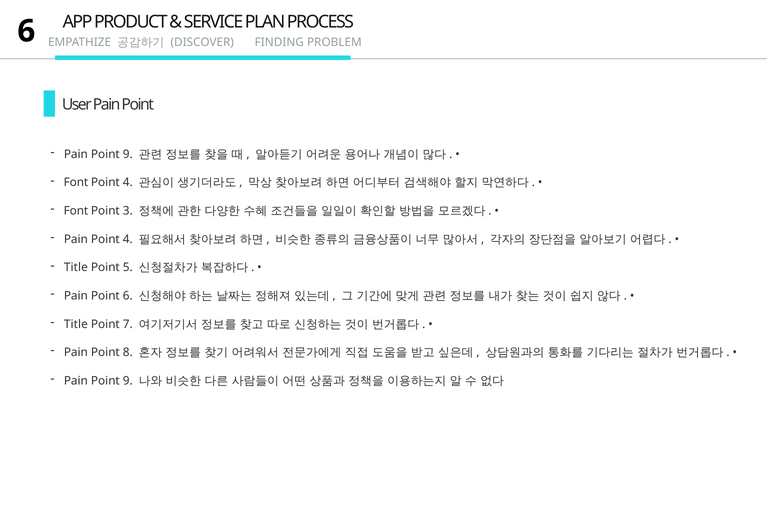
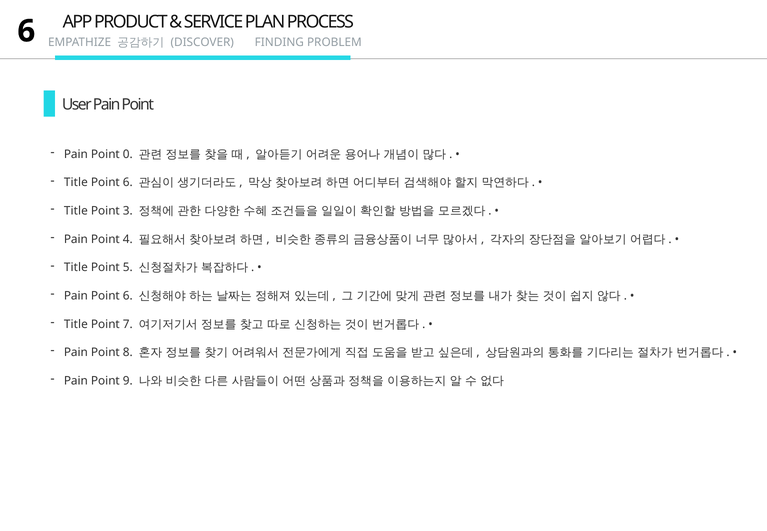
9 at (128, 154): 9 -> 0
Font at (76, 183): Font -> Title
4 at (128, 183): 4 -> 6
Font at (76, 211): Font -> Title
